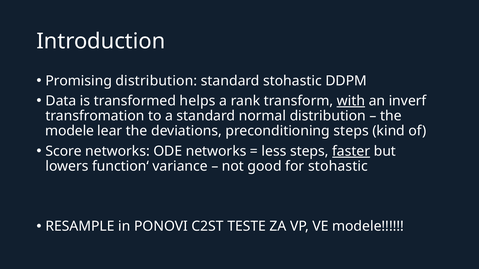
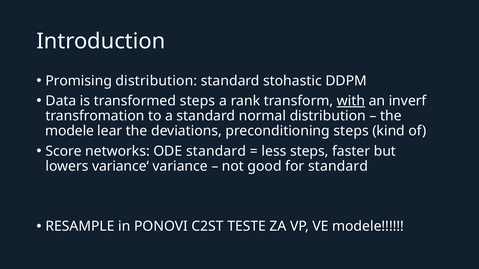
transformed helps: helps -> steps
ODE networks: networks -> standard
faster underline: present -> none
function‘: function‘ -> variance‘
for stohastic: stohastic -> standard
